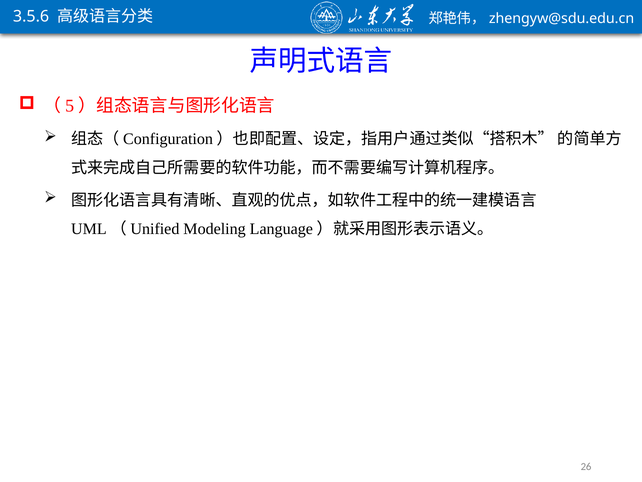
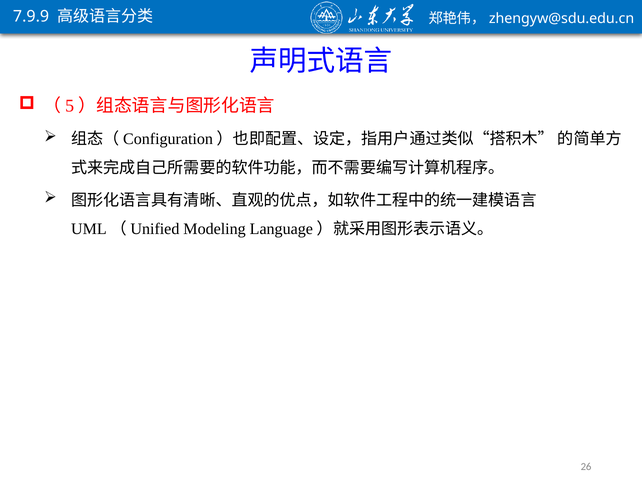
3.5.6: 3.5.6 -> 7.9.9
